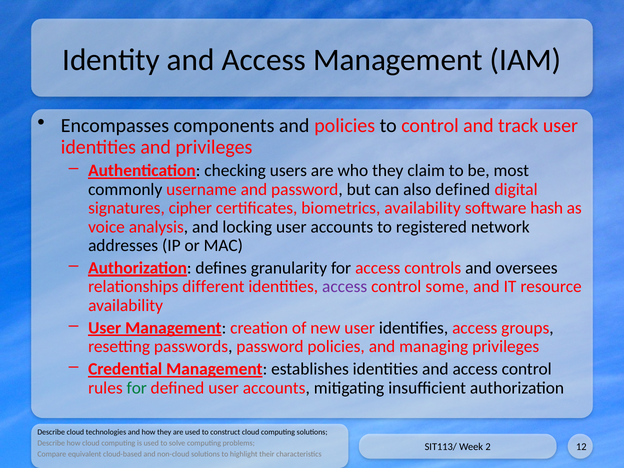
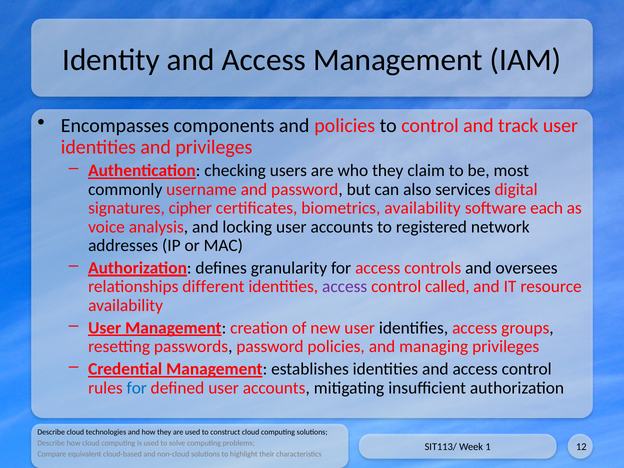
also defined: defined -> services
hash: hash -> each
some: some -> called
for at (137, 388) colour: green -> blue
2: 2 -> 1
